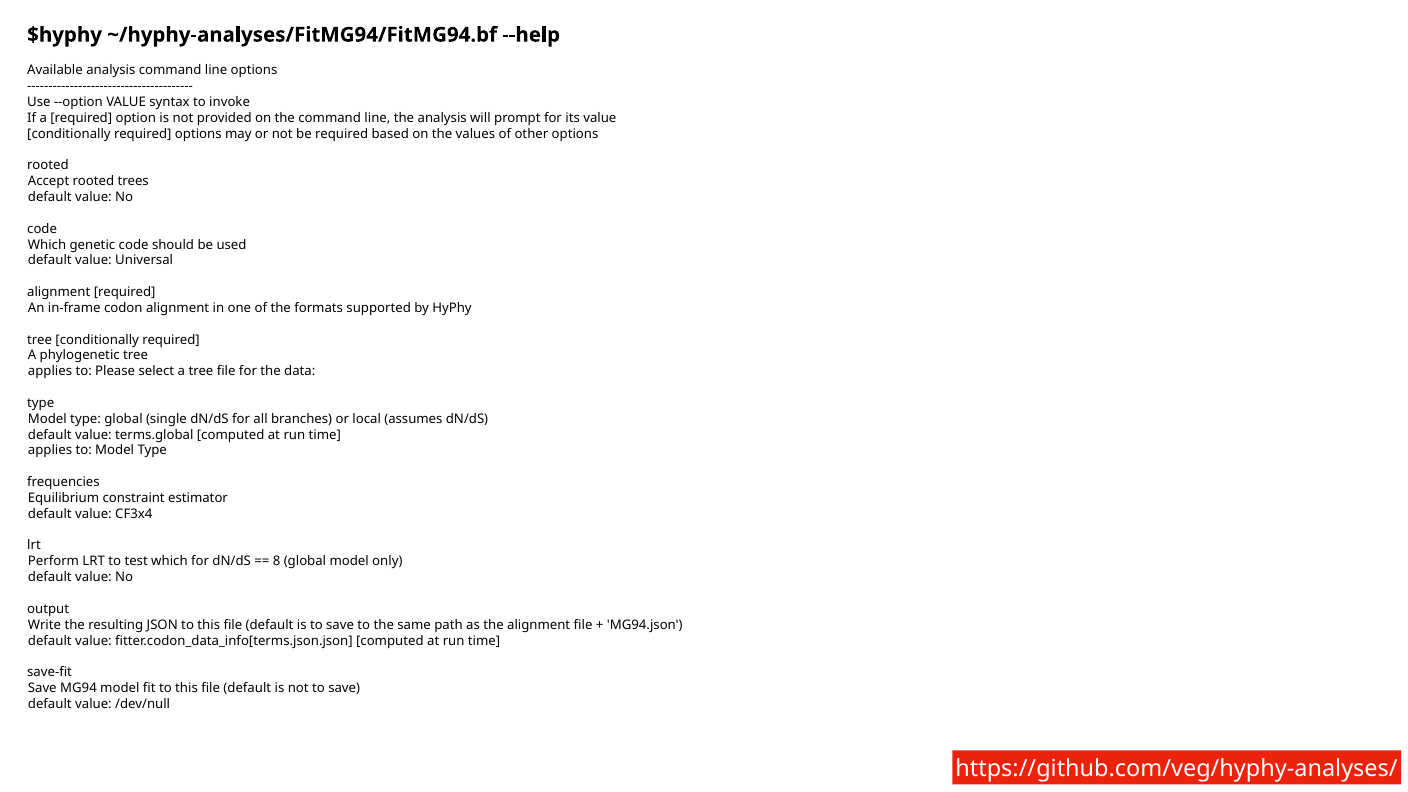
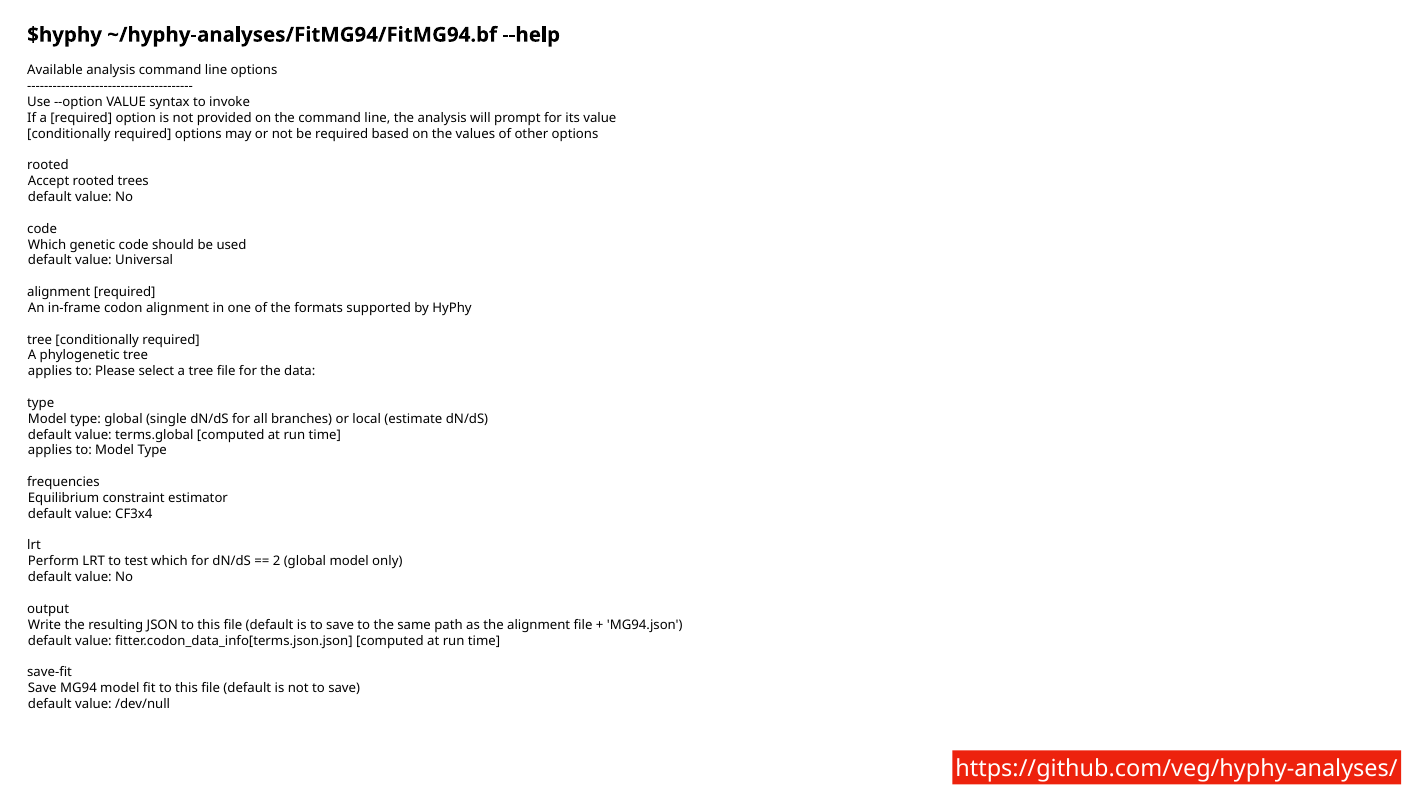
assumes: assumes -> estimate
8: 8 -> 2
